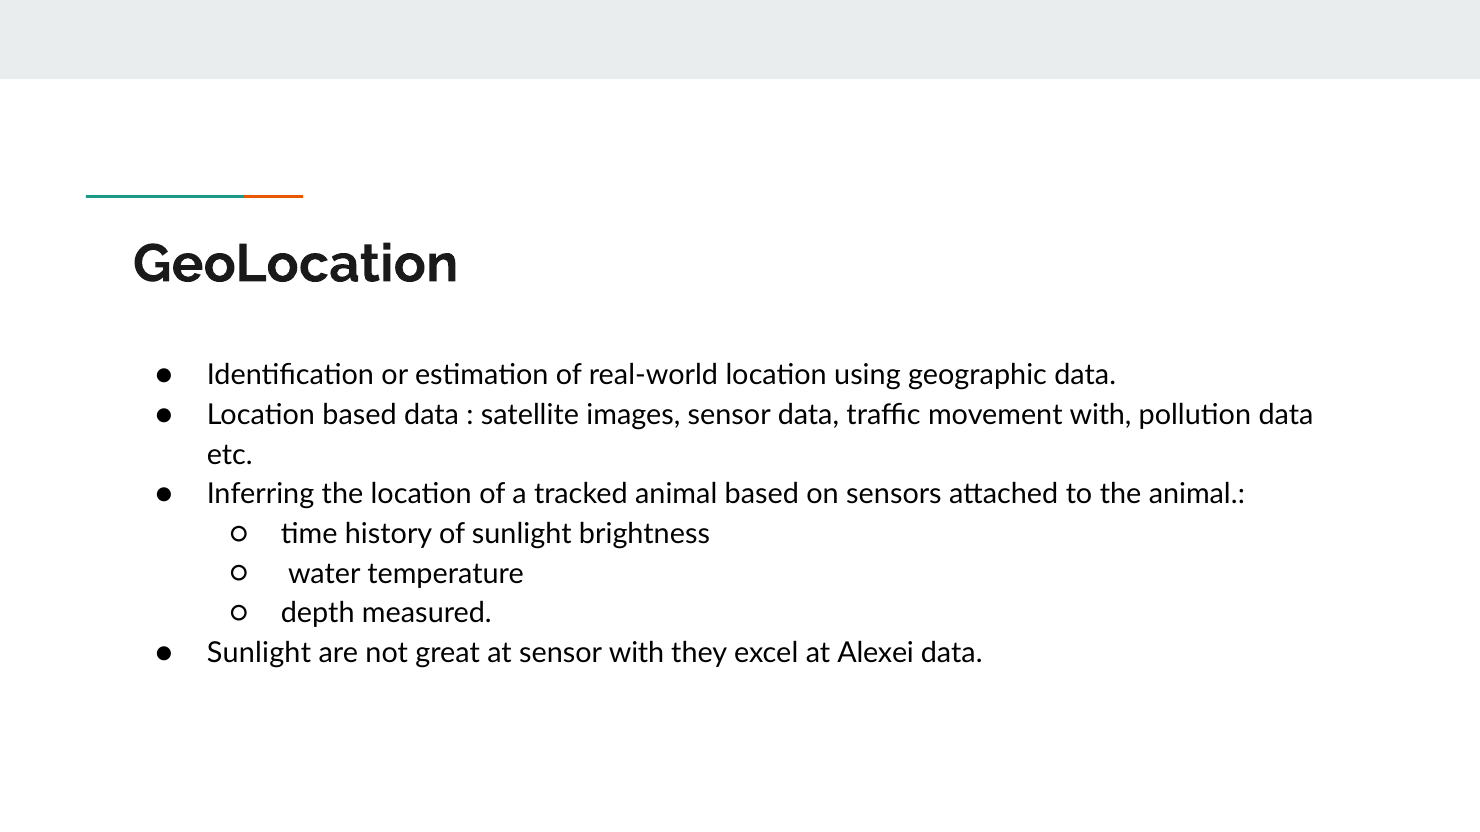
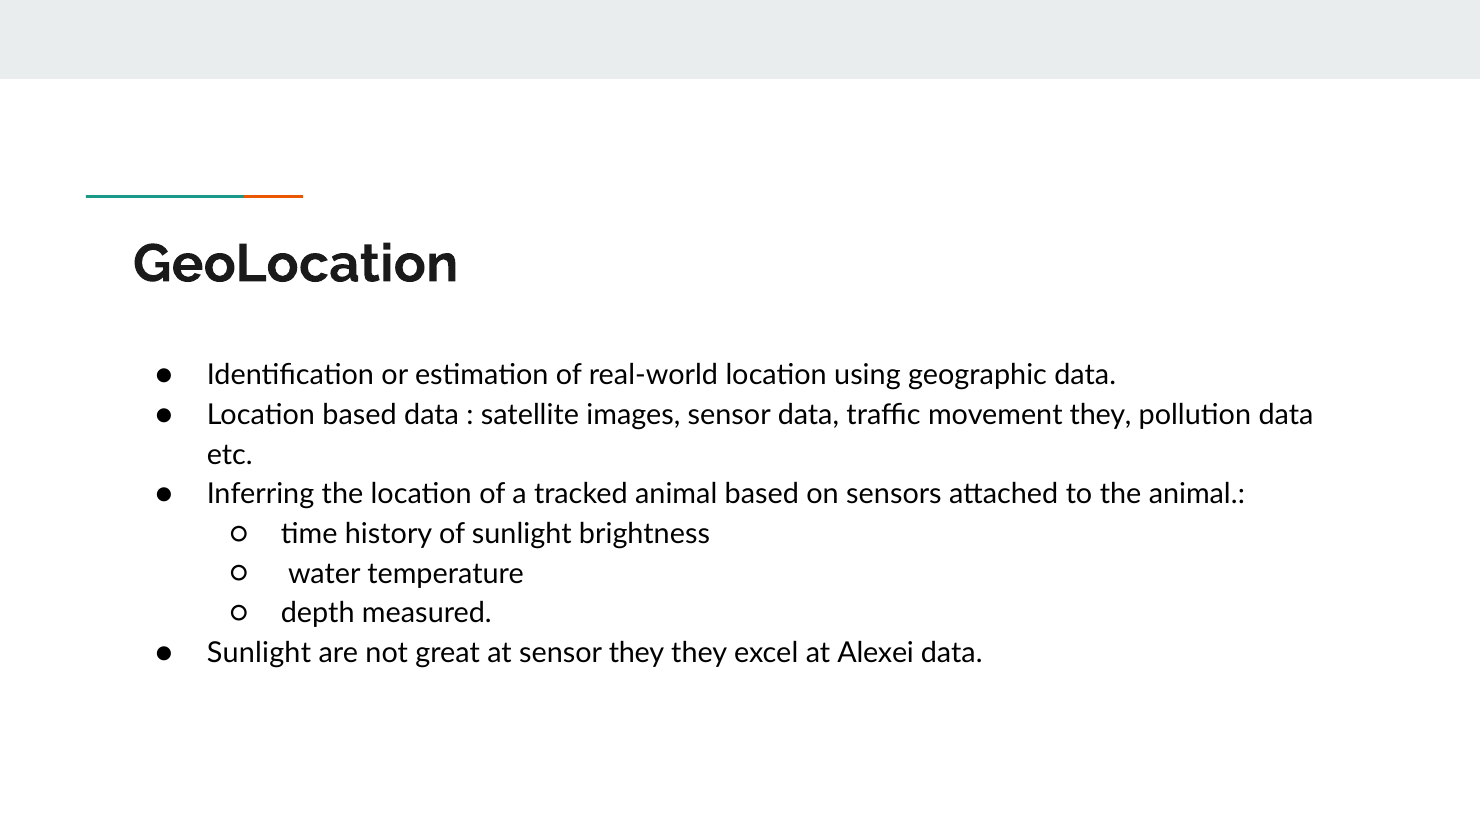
movement with: with -> they
sensor with: with -> they
